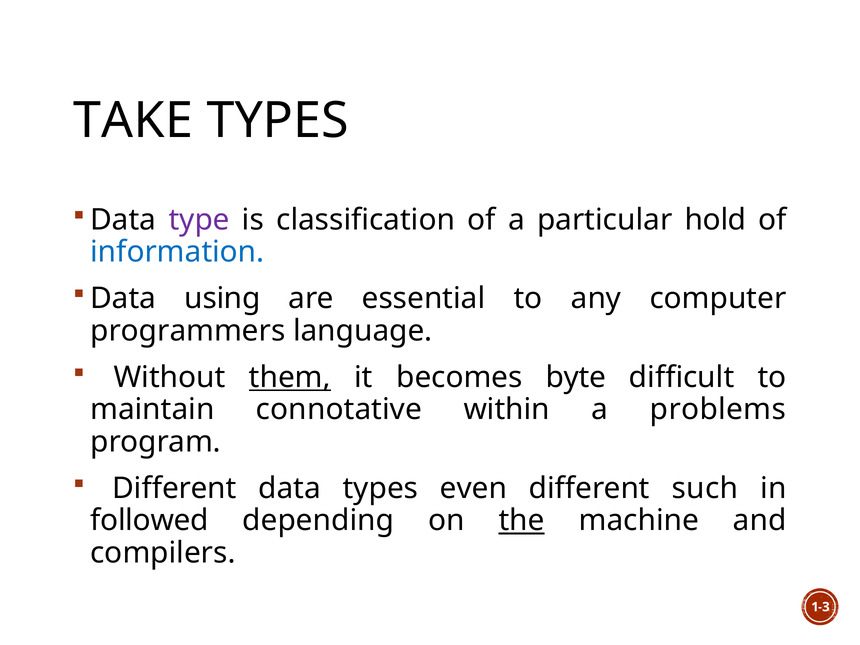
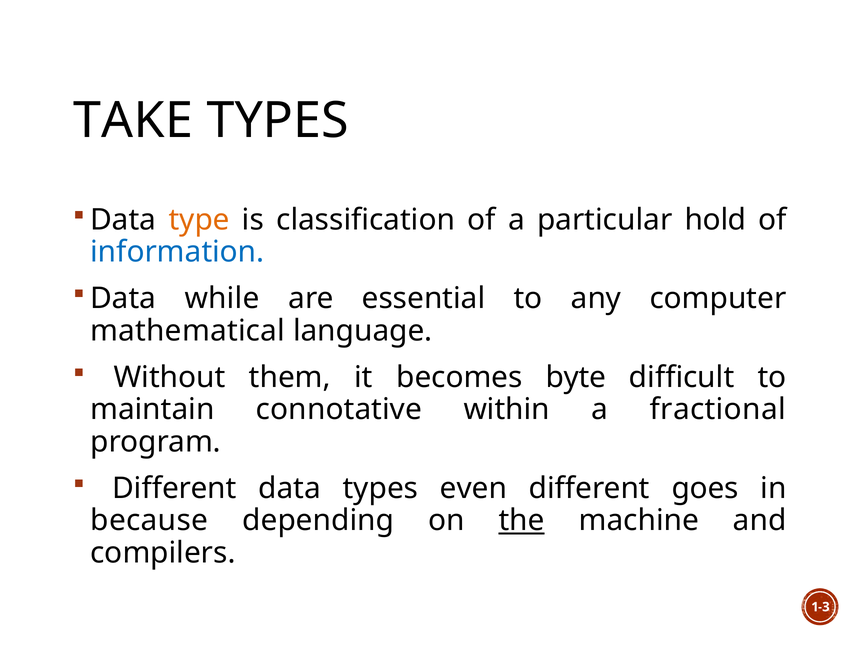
type colour: purple -> orange
using: using -> while
programmers: programmers -> mathematical
them underline: present -> none
problems: problems -> fractional
such: such -> goes
followed: followed -> because
